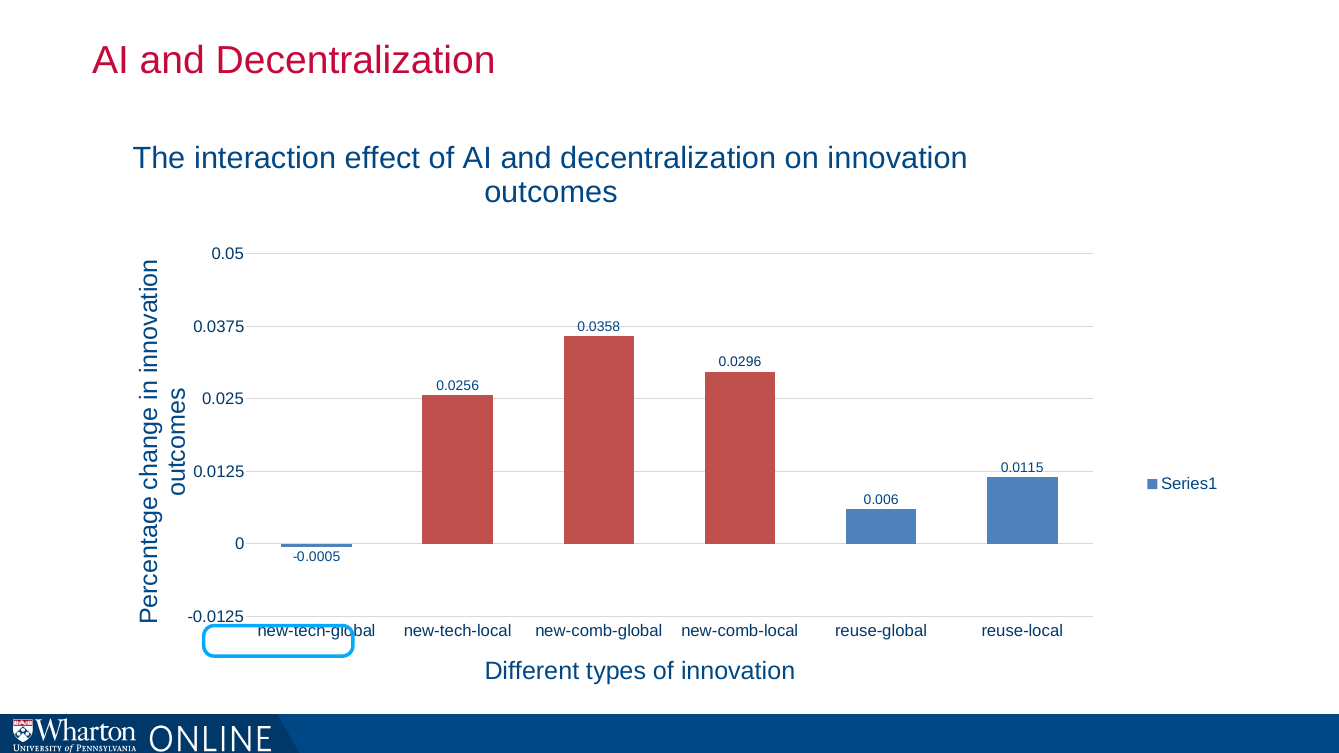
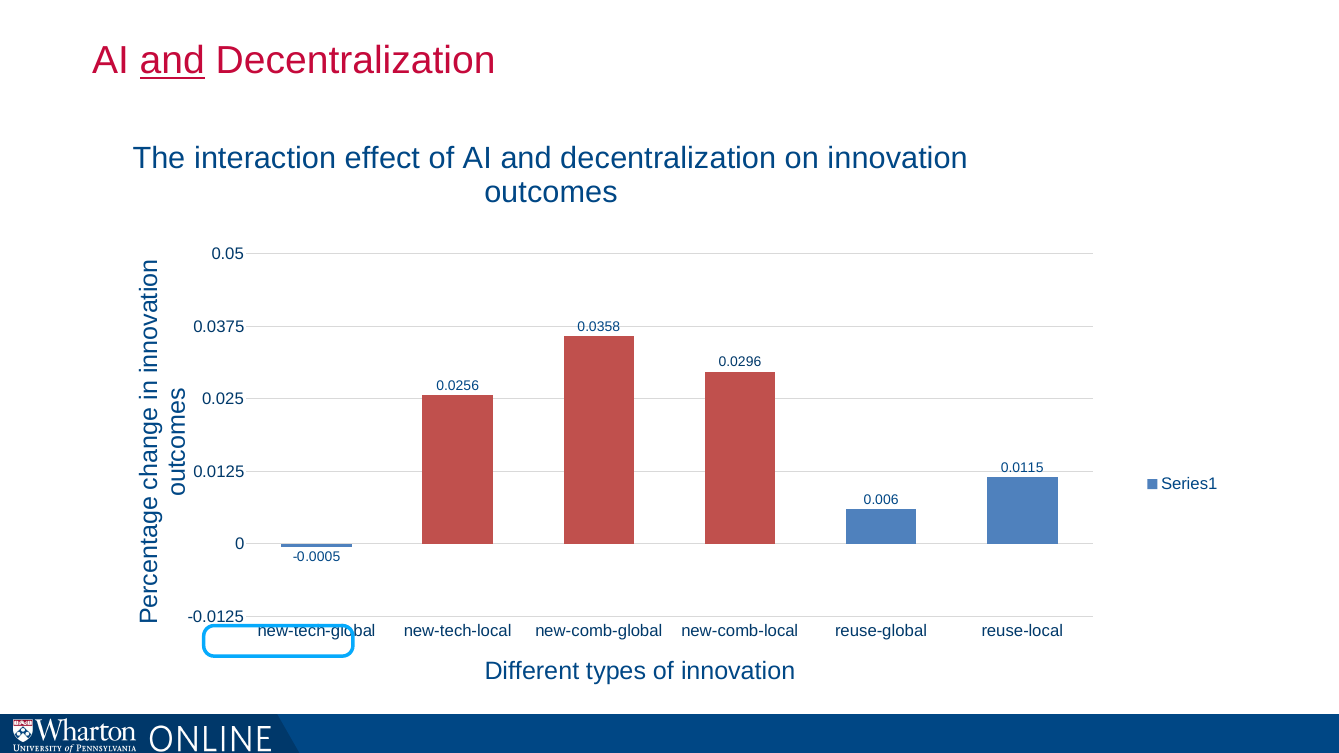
and at (172, 61) underline: none -> present
